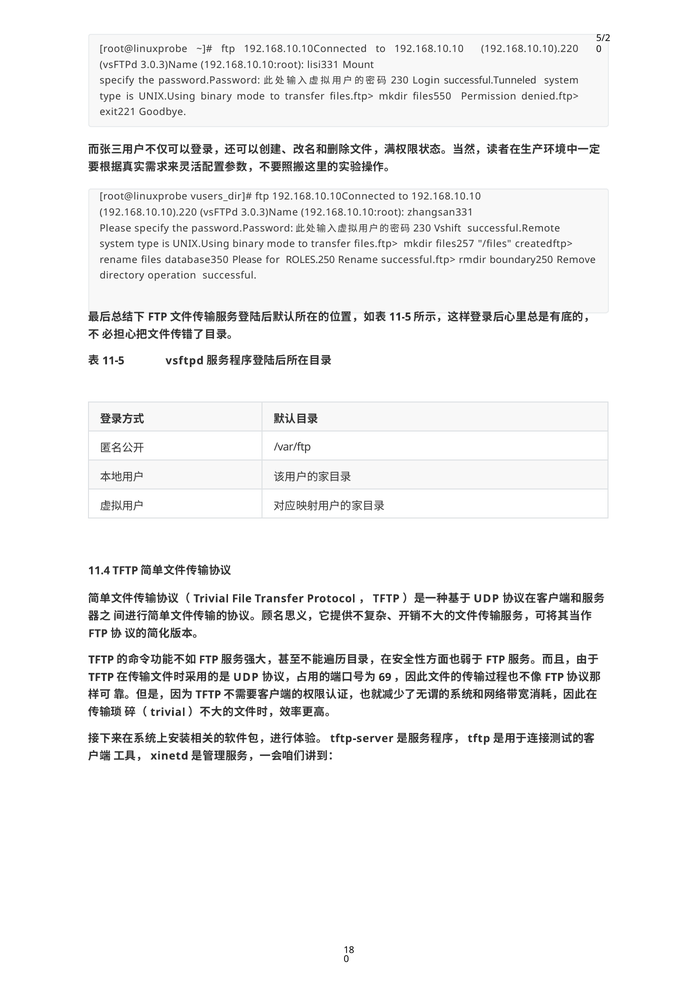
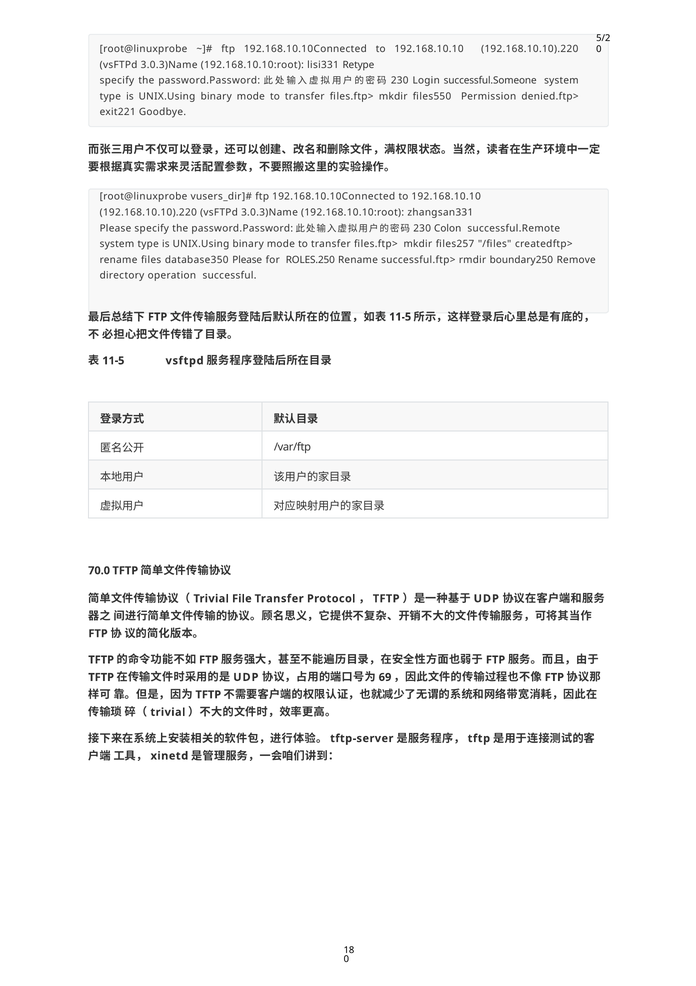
Mount: Mount -> Retype
successful.Tunneled: successful.Tunneled -> successful.Someone
Vshift: Vshift -> Colon
11.4: 11.4 -> 70.0
